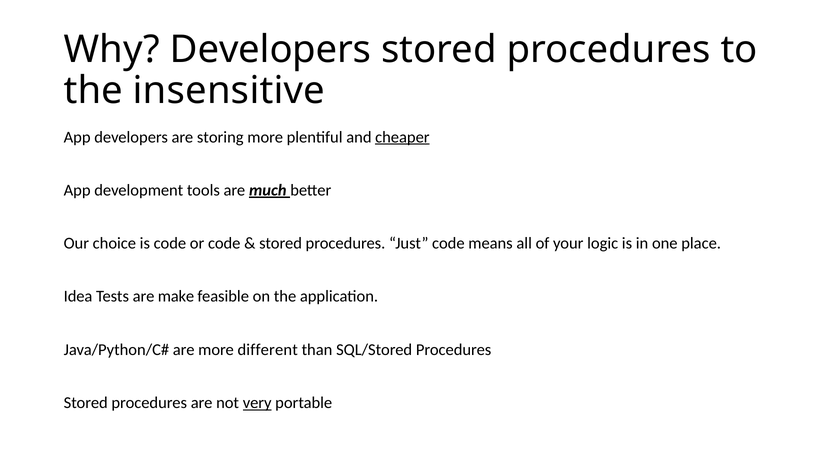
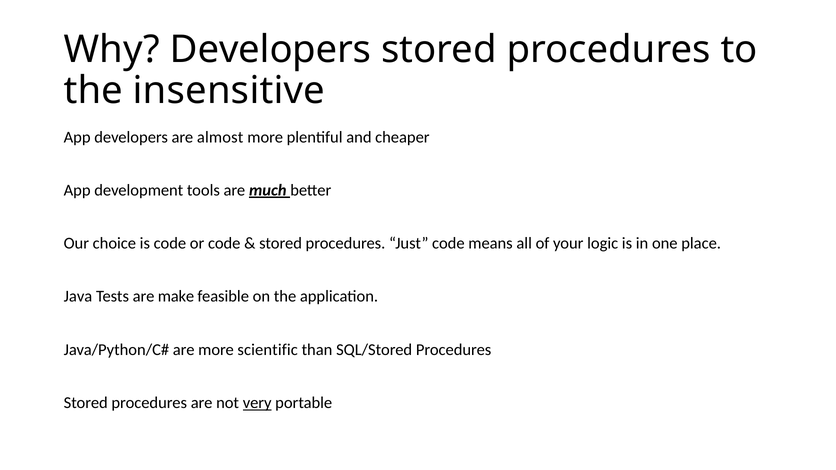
storing: storing -> almost
cheaper underline: present -> none
Idea: Idea -> Java
different: different -> scientific
